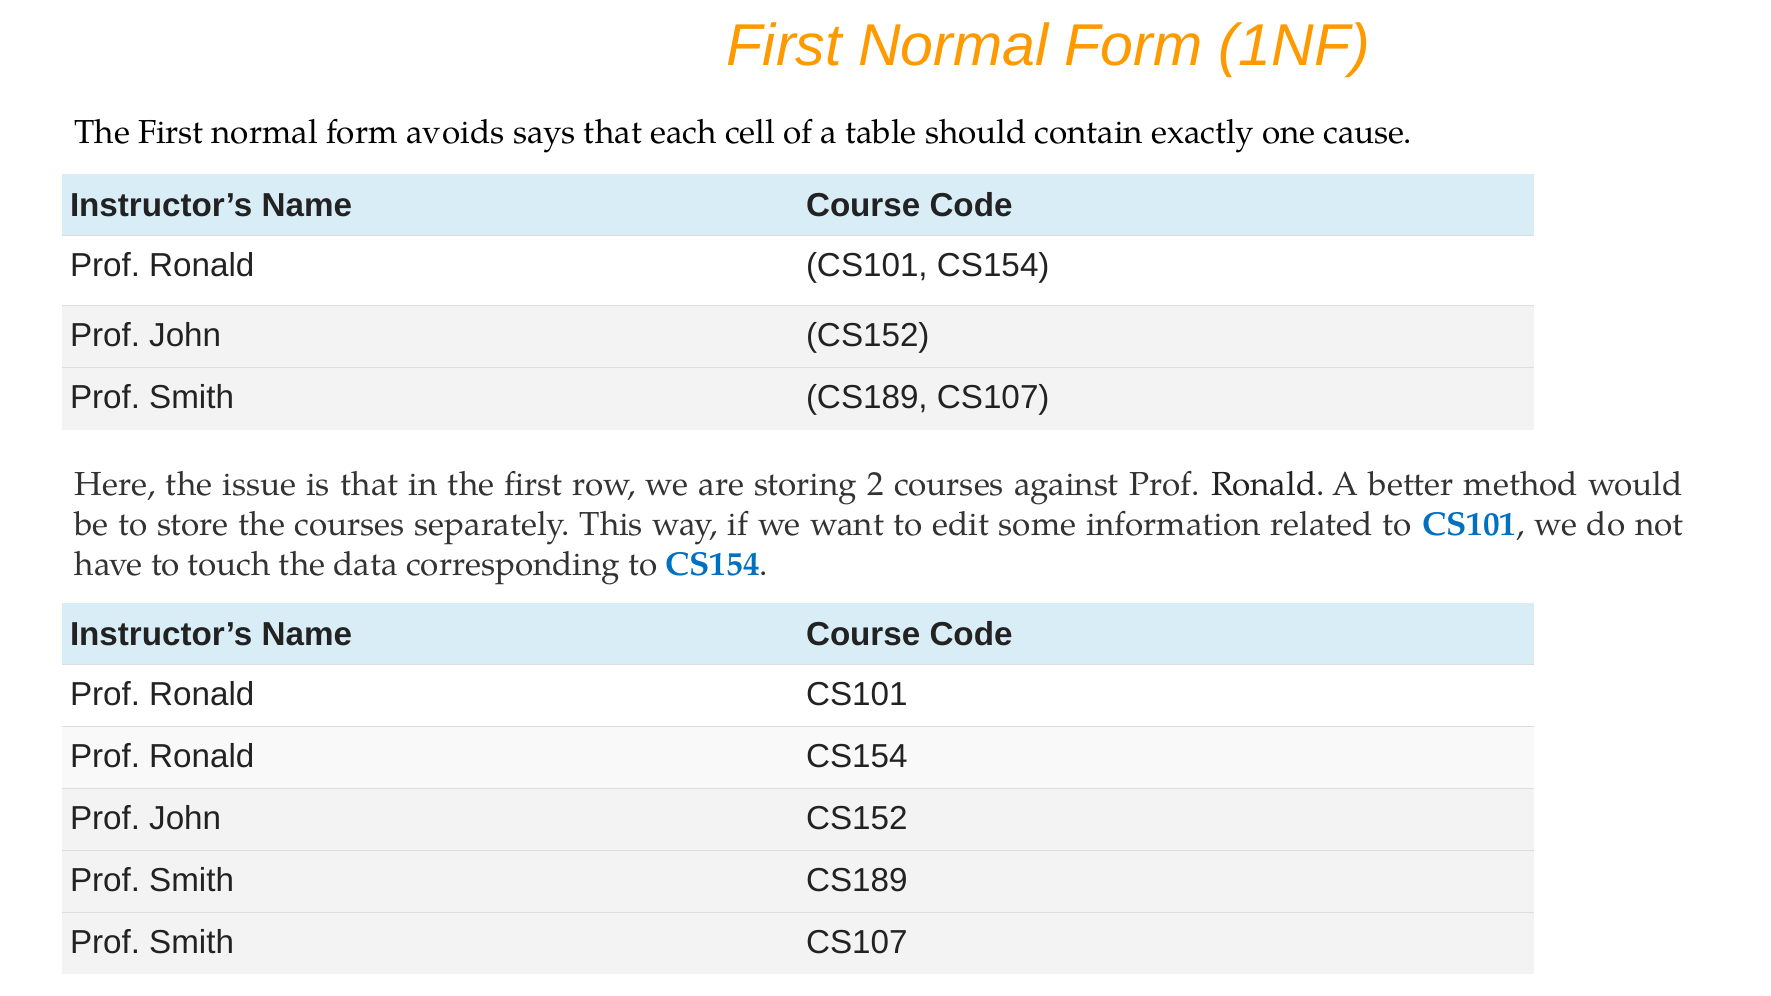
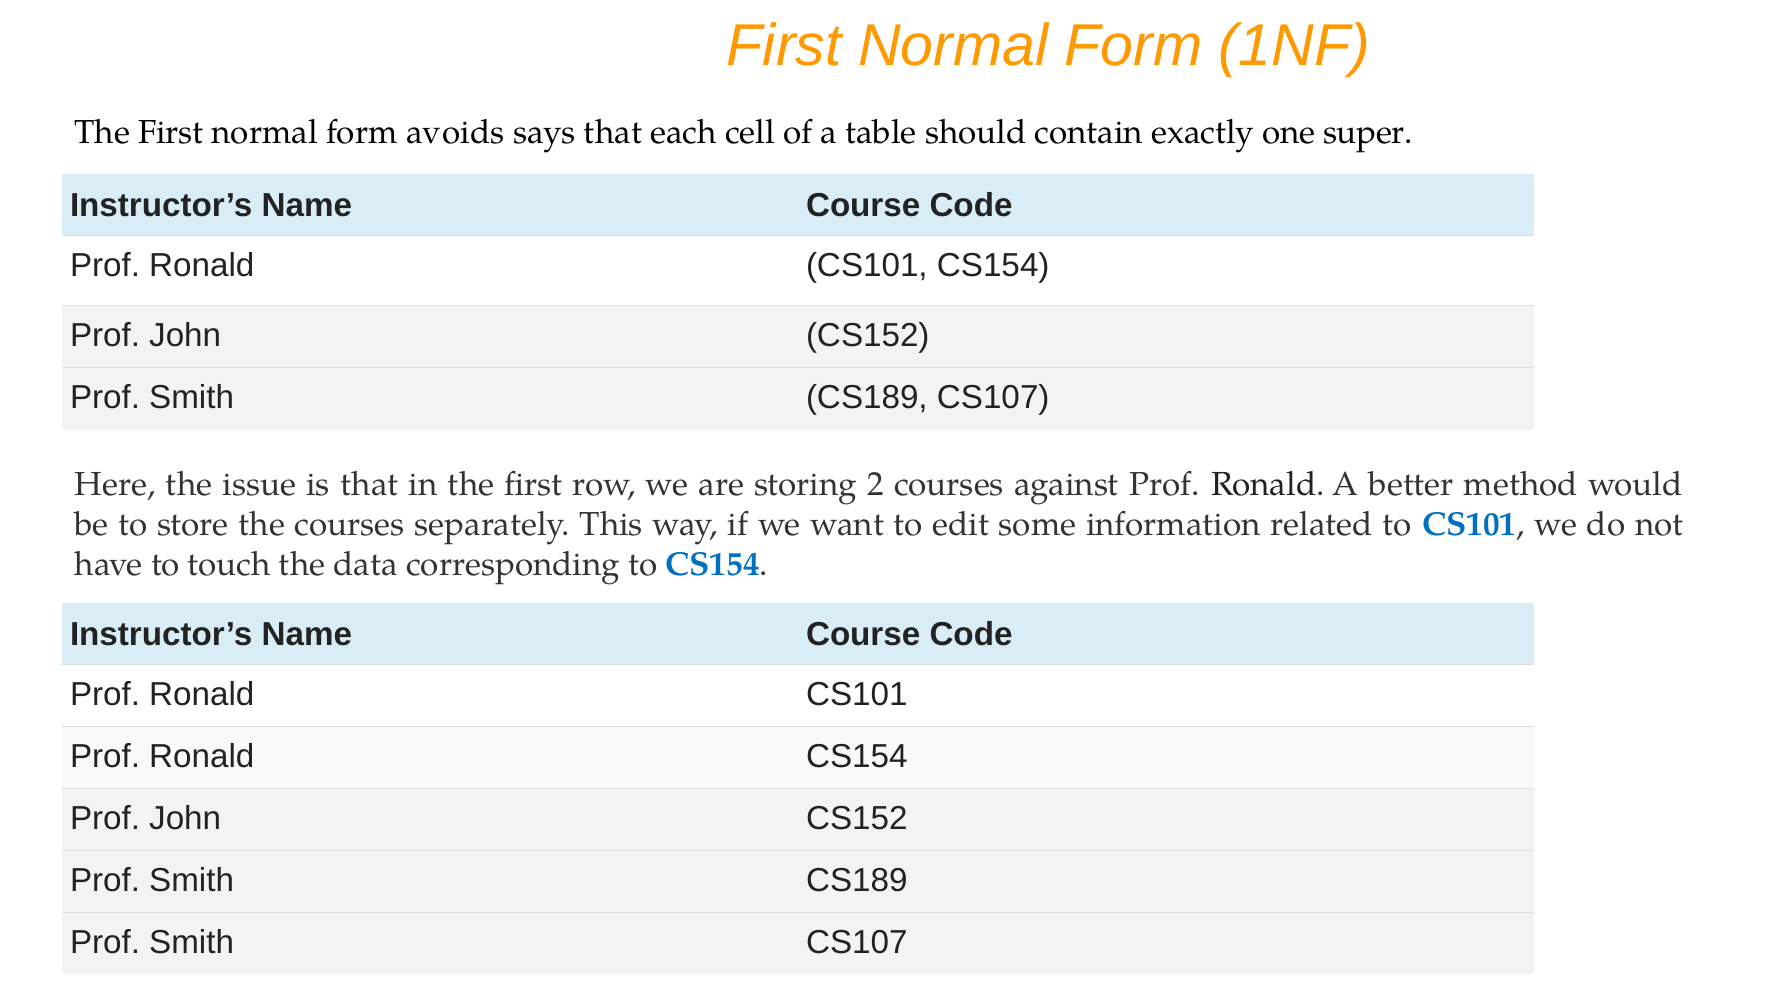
cause: cause -> super
